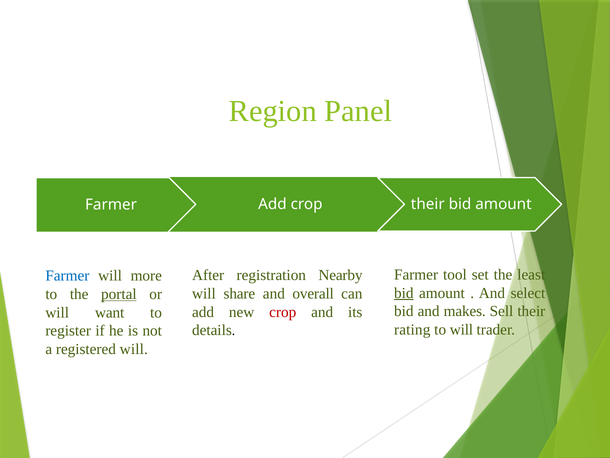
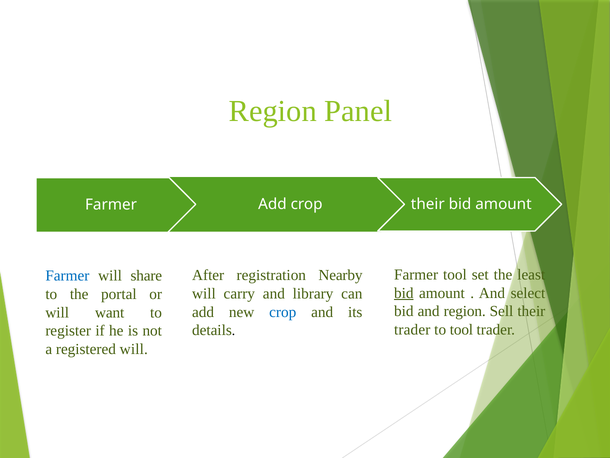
more: more -> share
share: share -> carry
overall: overall -> library
portal underline: present -> none
and makes: makes -> region
crop at (283, 312) colour: red -> blue
rating at (412, 329): rating -> trader
to will: will -> tool
